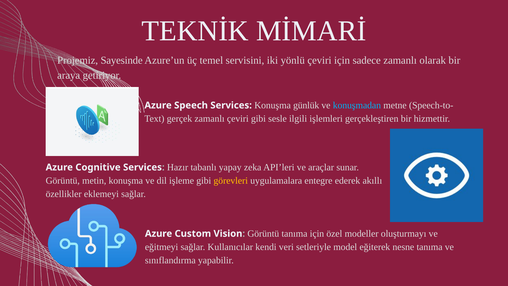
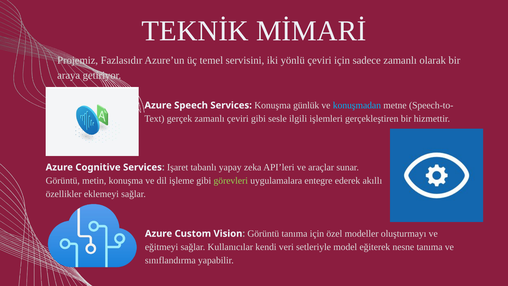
Sayesinde: Sayesinde -> Fazlasıdır
Hazır: Hazır -> Işaret
görevleri colour: yellow -> light green
